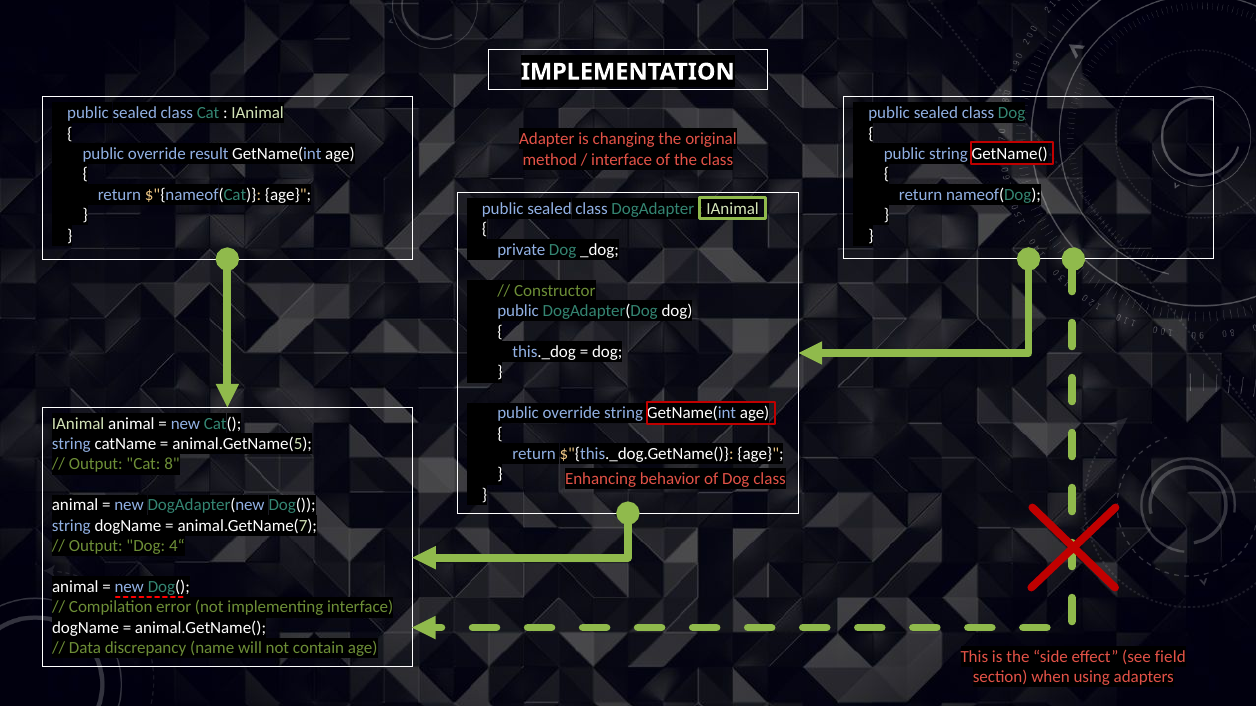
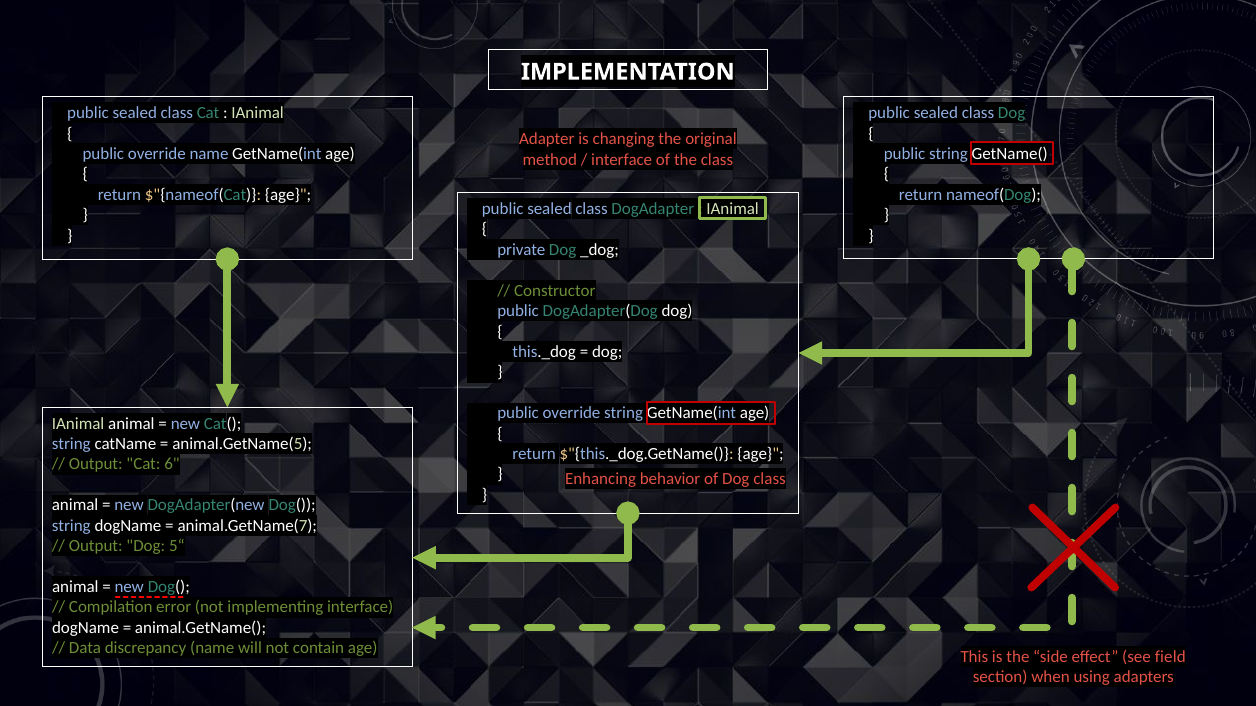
override result: result -> name
8: 8 -> 6
4“: 4“ -> 5“
